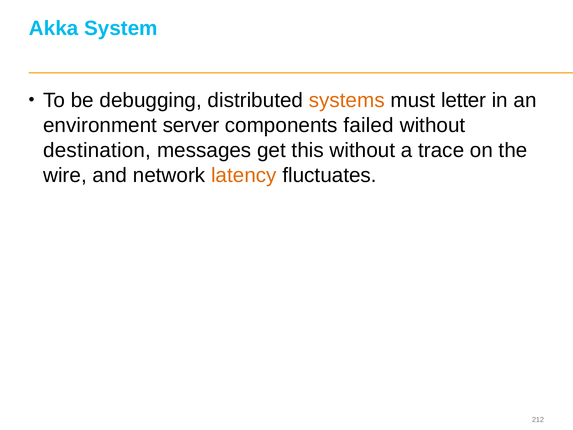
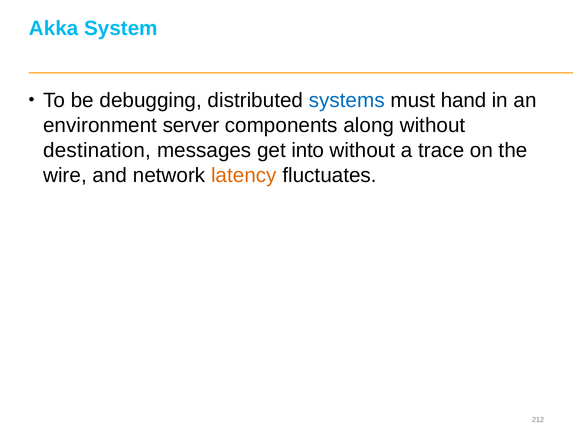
systems colour: orange -> blue
letter: letter -> hand
failed: failed -> along
this: this -> into
